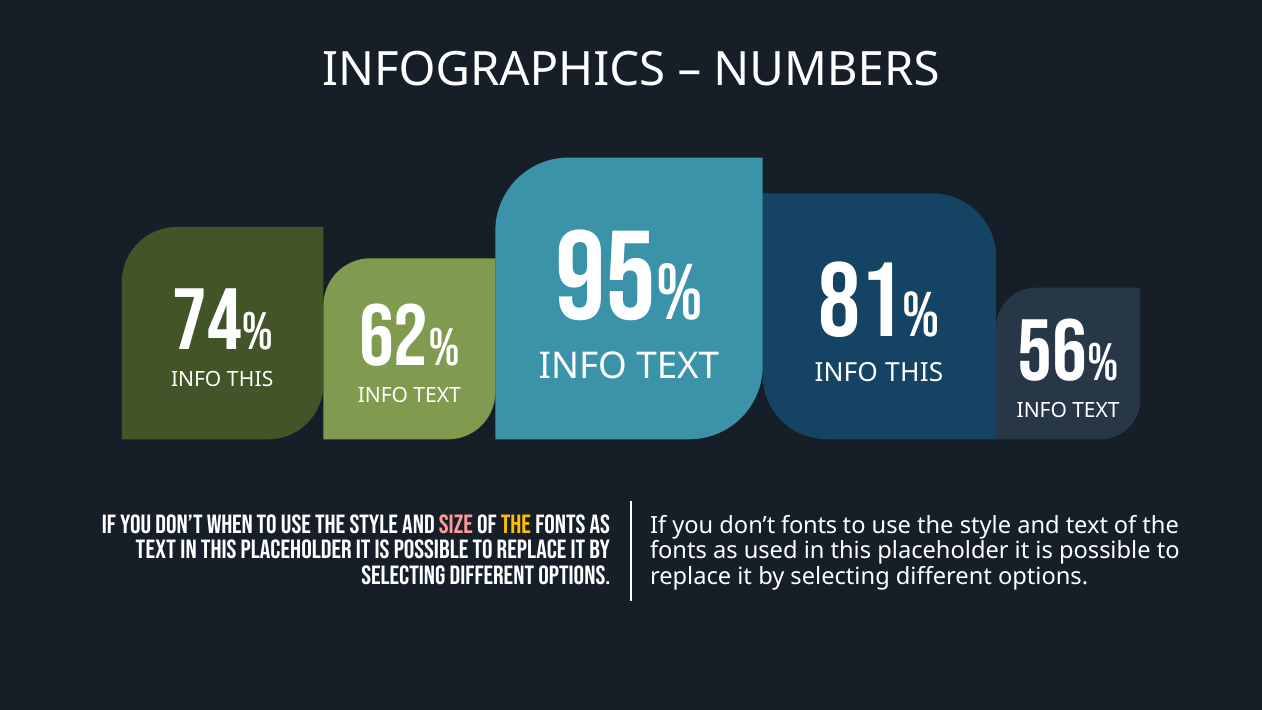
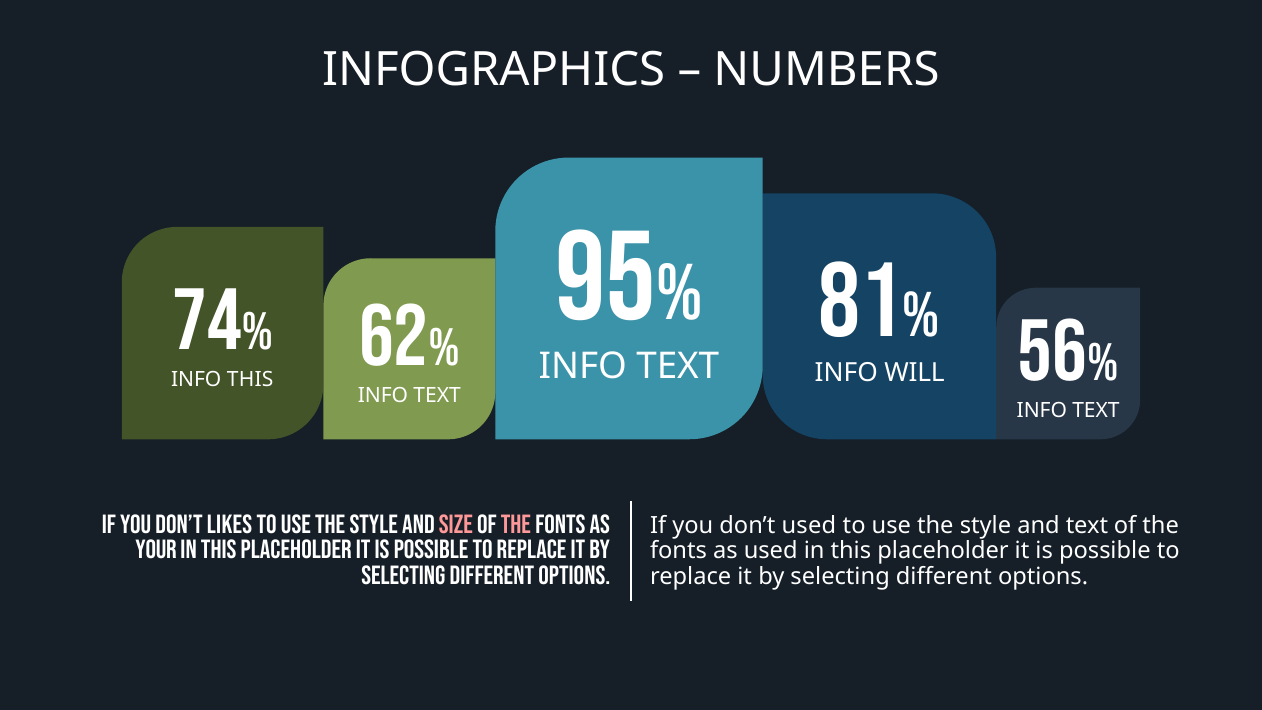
THIS at (914, 373): THIS -> WILL
when: when -> likes
the at (516, 525) colour: yellow -> pink
don’t fonts: fonts -> used
text at (156, 550): text -> your
